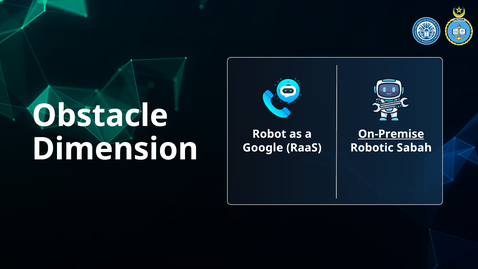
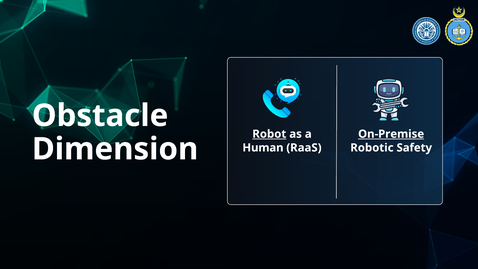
Robot underline: none -> present
Google: Google -> Human
Sabah: Sabah -> Safety
